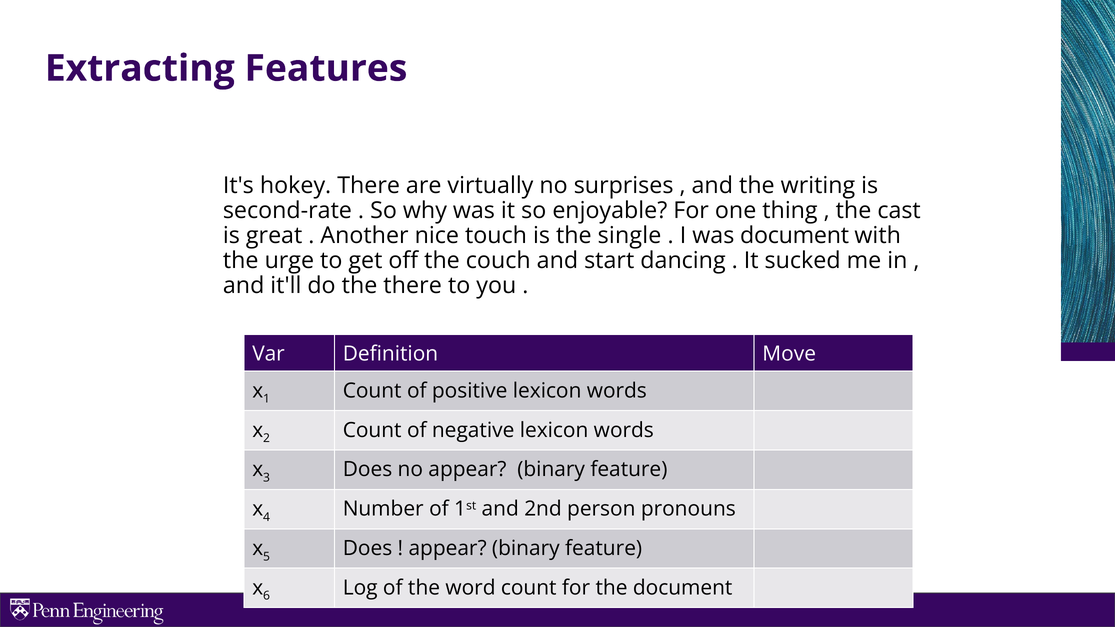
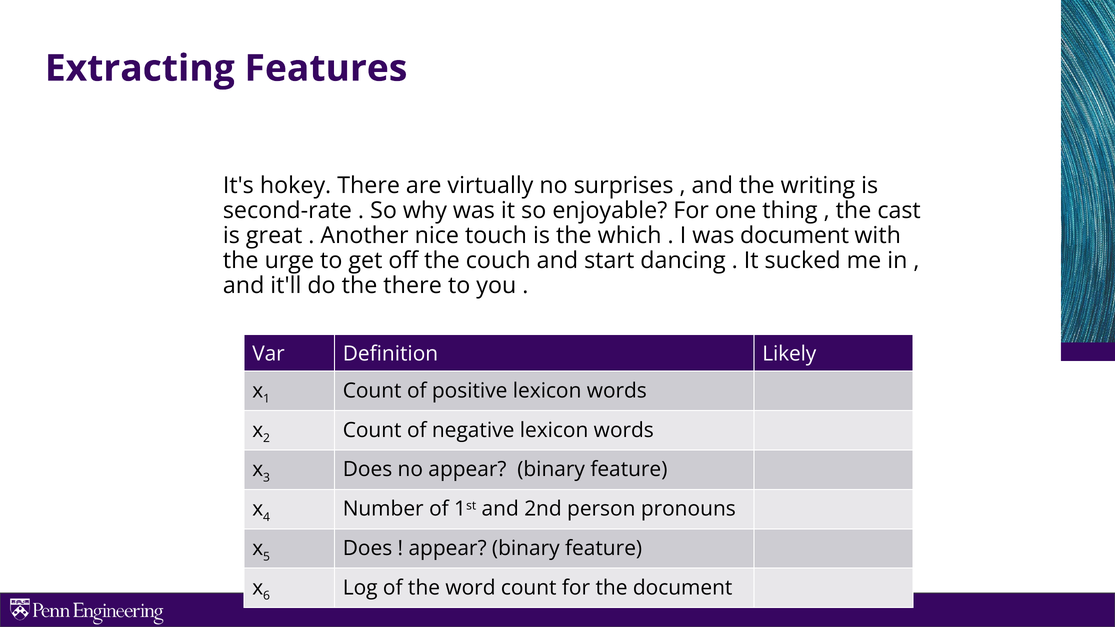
single: single -> which
Move: Move -> Likely
